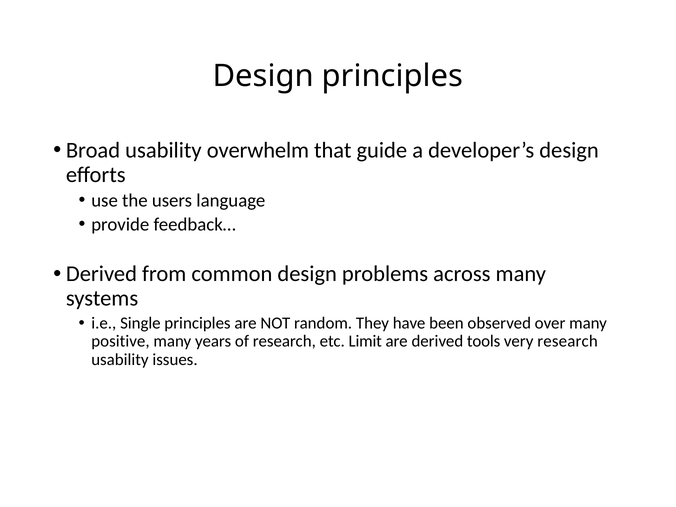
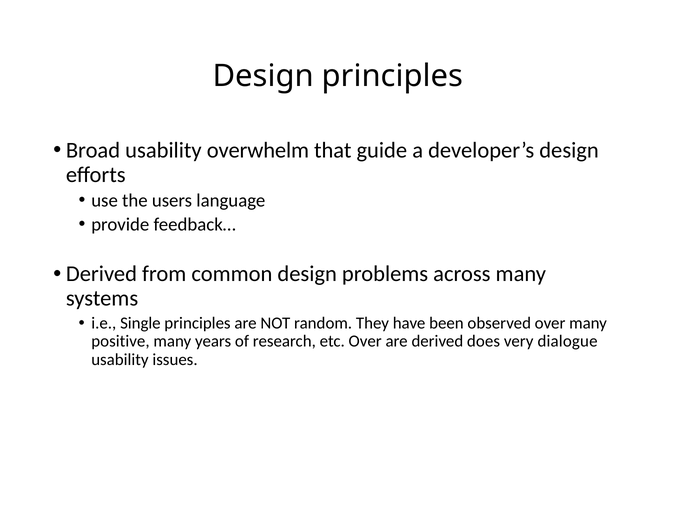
etc Limit: Limit -> Over
tools: tools -> does
very research: research -> dialogue
